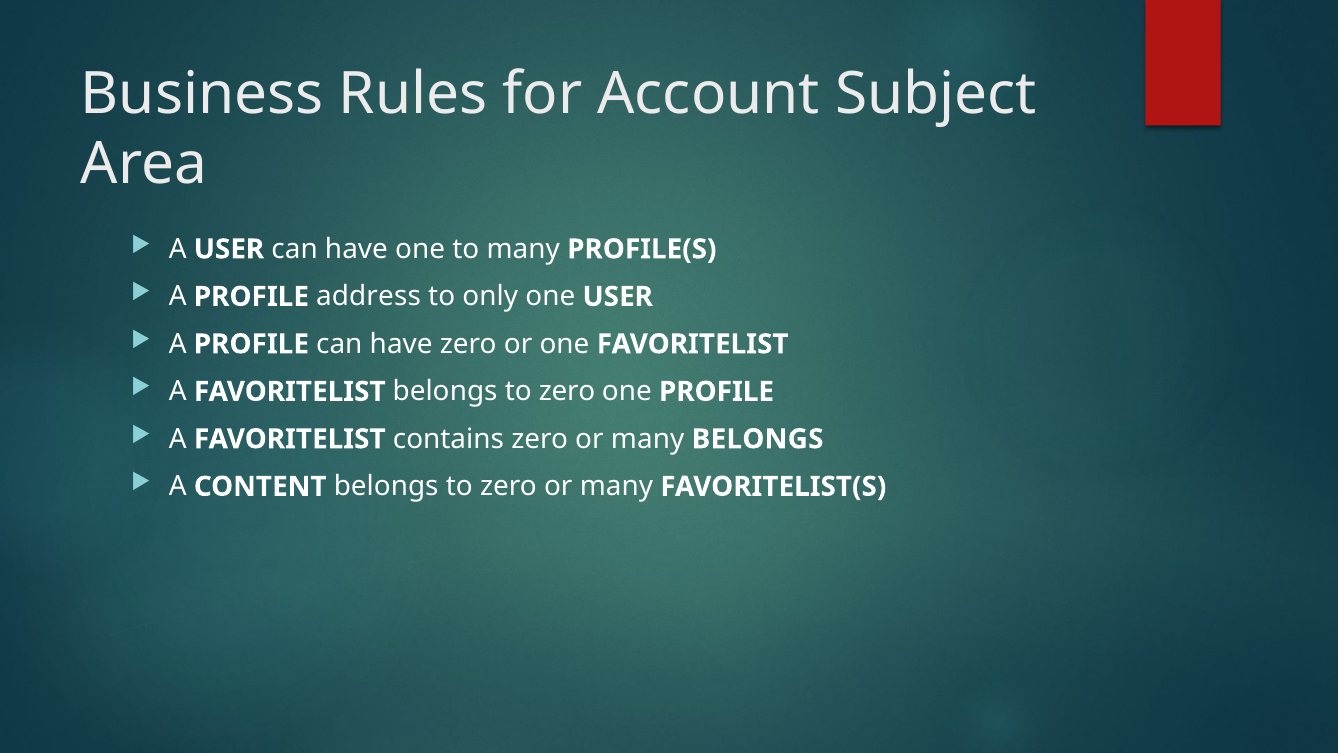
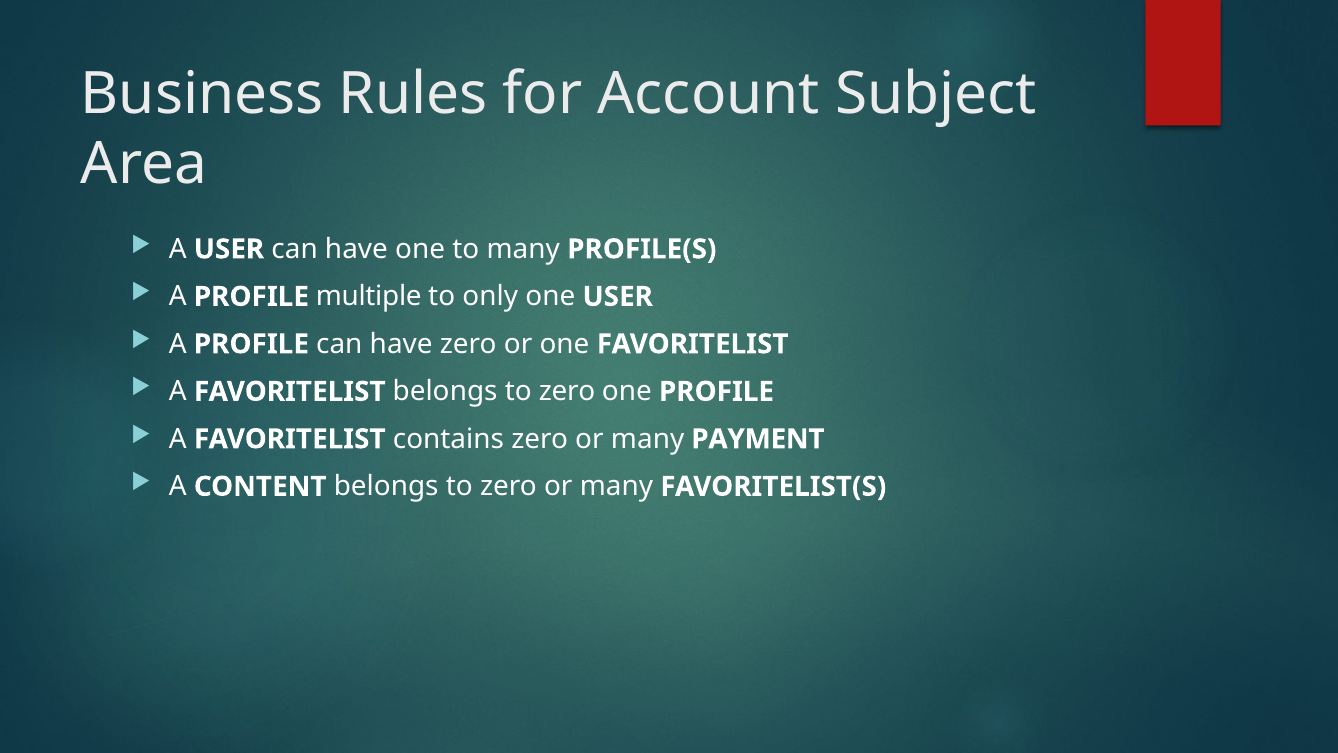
address: address -> multiple
many BELONGS: BELONGS -> PAYMENT
